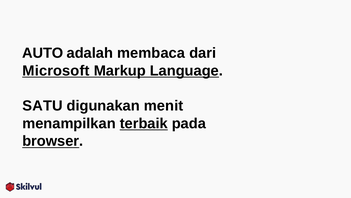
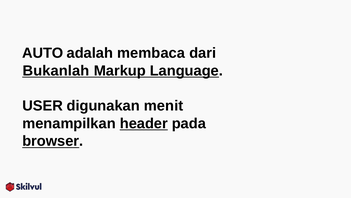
Microsoft: Microsoft -> Bukanlah
SATU: SATU -> USER
terbaik: terbaik -> header
